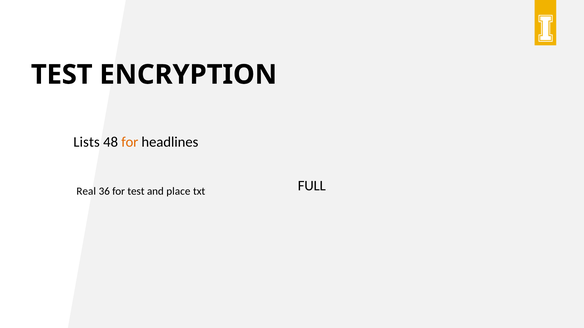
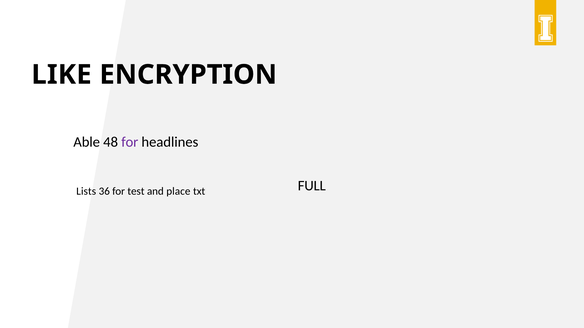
TEST at (62, 75): TEST -> LIKE
Lists: Lists -> Able
for at (130, 142) colour: orange -> purple
Real: Real -> Lists
